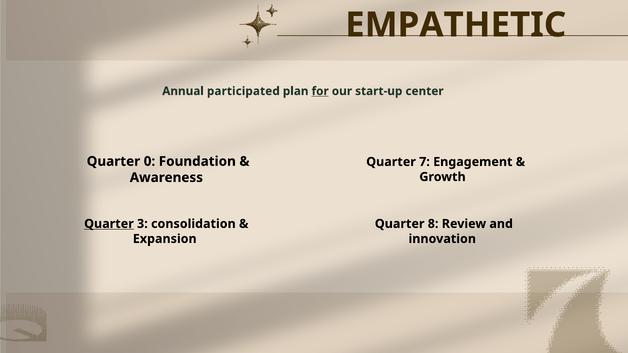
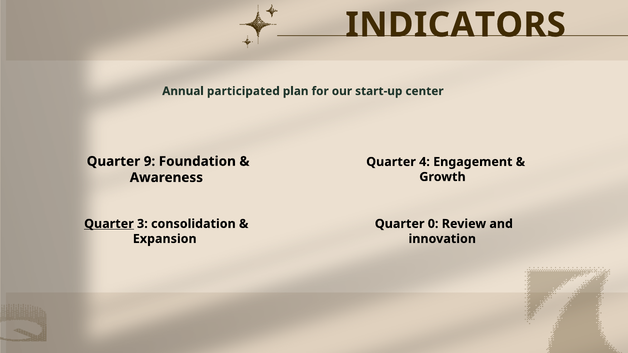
EMPATHETIC: EMPATHETIC -> INDICATORS
for underline: present -> none
0: 0 -> 9
7: 7 -> 4
8: 8 -> 0
